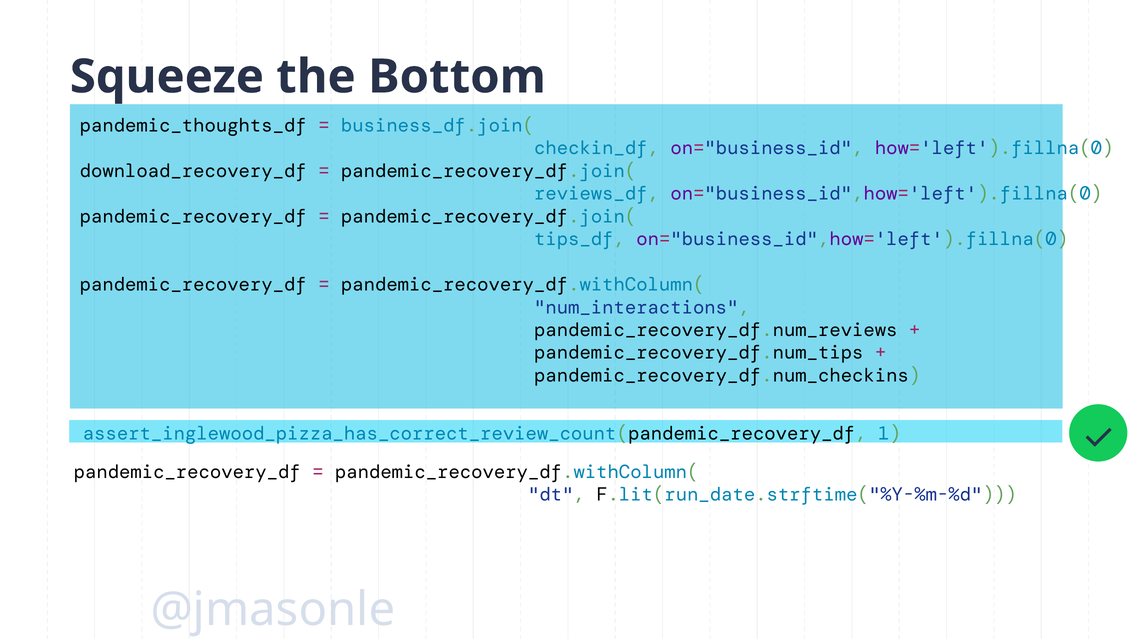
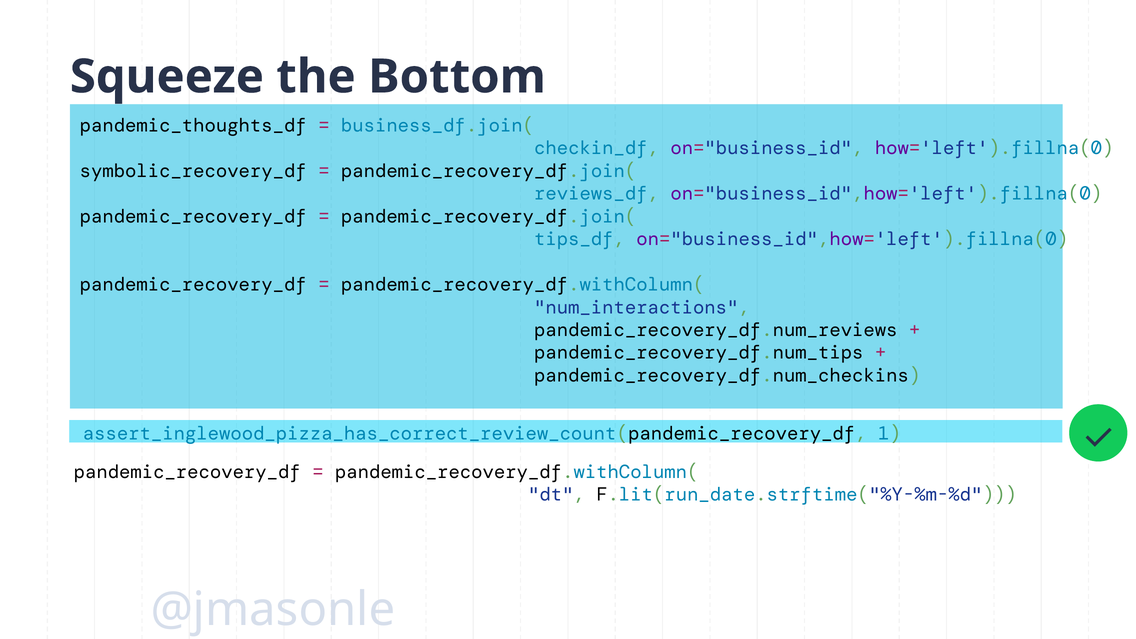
download_recovery_df: download_recovery_df -> symbolic_recovery_df
